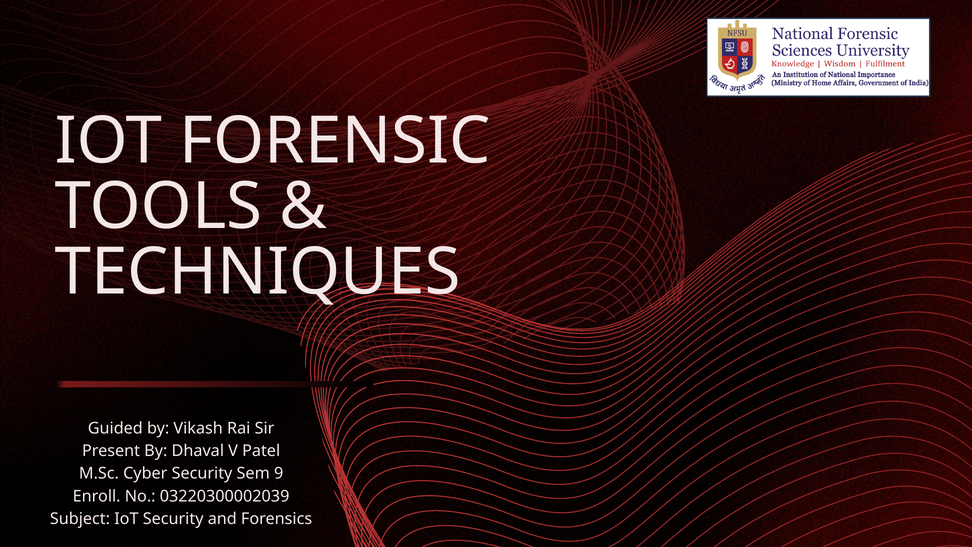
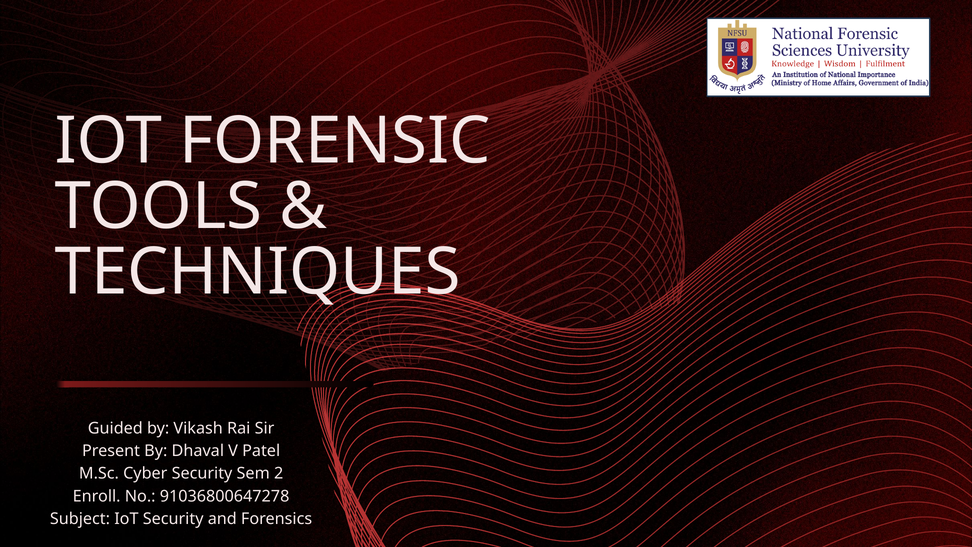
9: 9 -> 2
03220300002039: 03220300002039 -> 91036800647278
